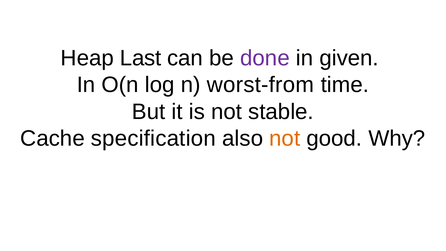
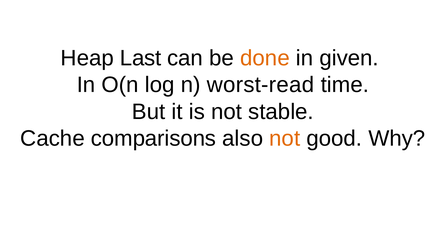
done colour: purple -> orange
worst-from: worst-from -> worst-read
specification: specification -> comparisons
